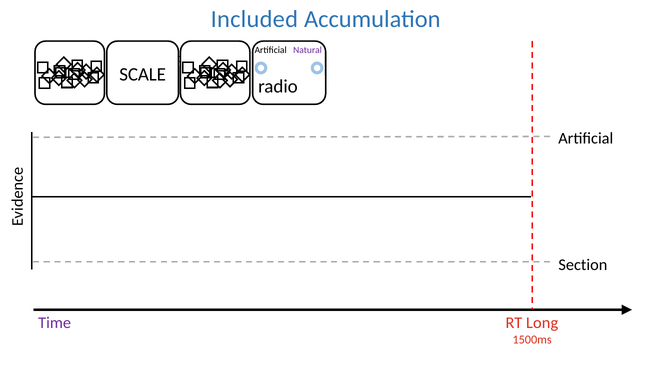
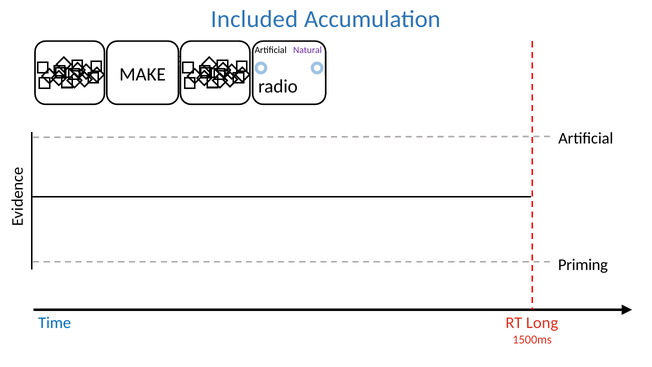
SCALE: SCALE -> MAKE
Section: Section -> Priming
Time at (55, 323) colour: purple -> blue
